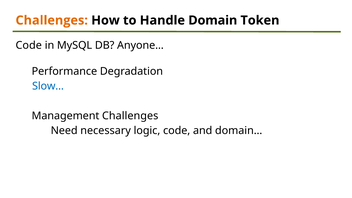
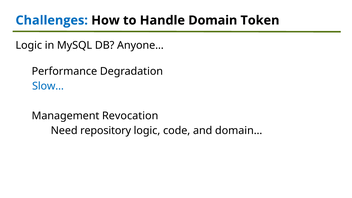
Challenges at (52, 20) colour: orange -> blue
Code at (29, 45): Code -> Logic
Management Challenges: Challenges -> Revocation
necessary: necessary -> repository
